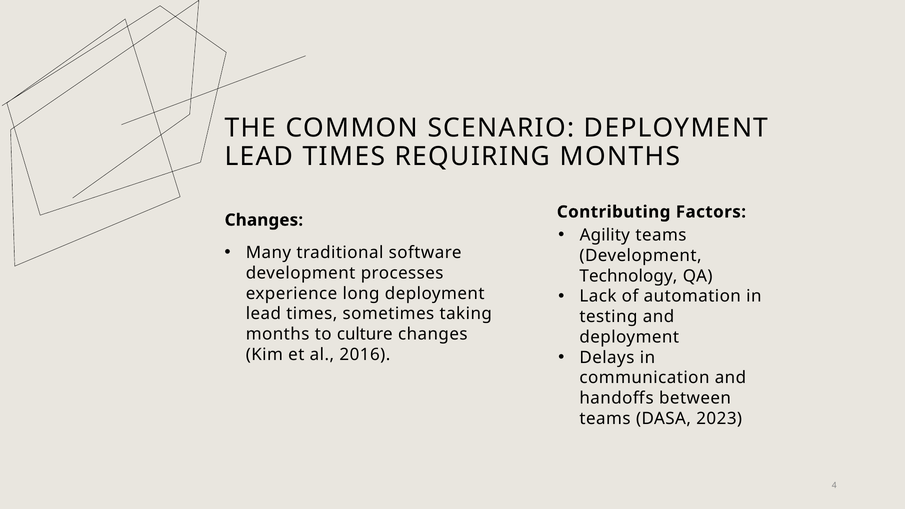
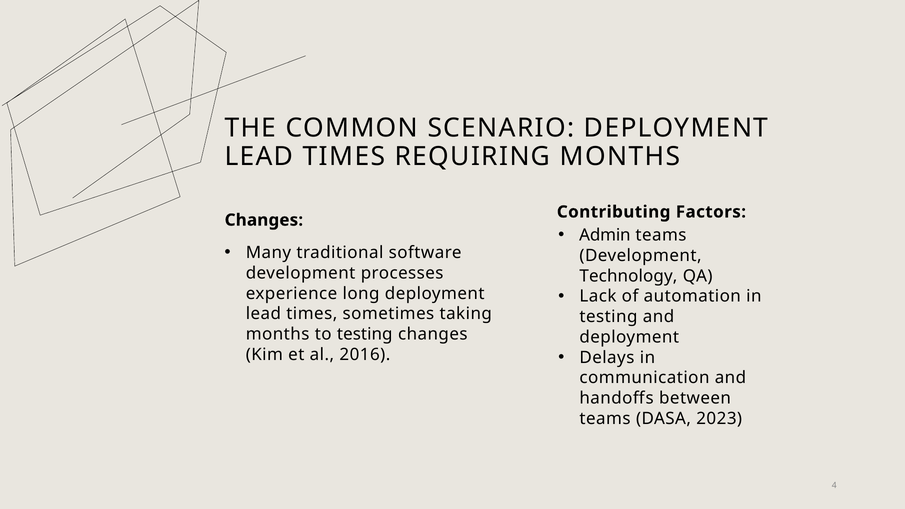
Agility: Agility -> Admin
to culture: culture -> testing
